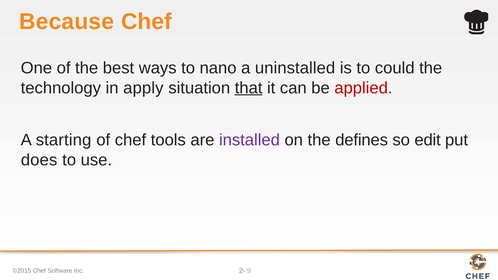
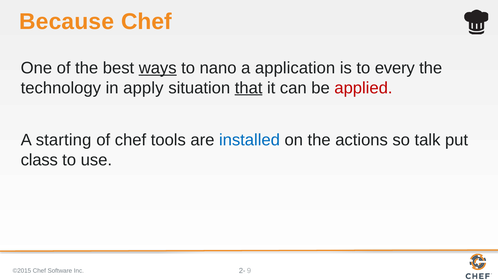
ways underline: none -> present
uninstalled: uninstalled -> application
could: could -> every
installed colour: purple -> blue
defines: defines -> actions
edit: edit -> talk
does: does -> class
